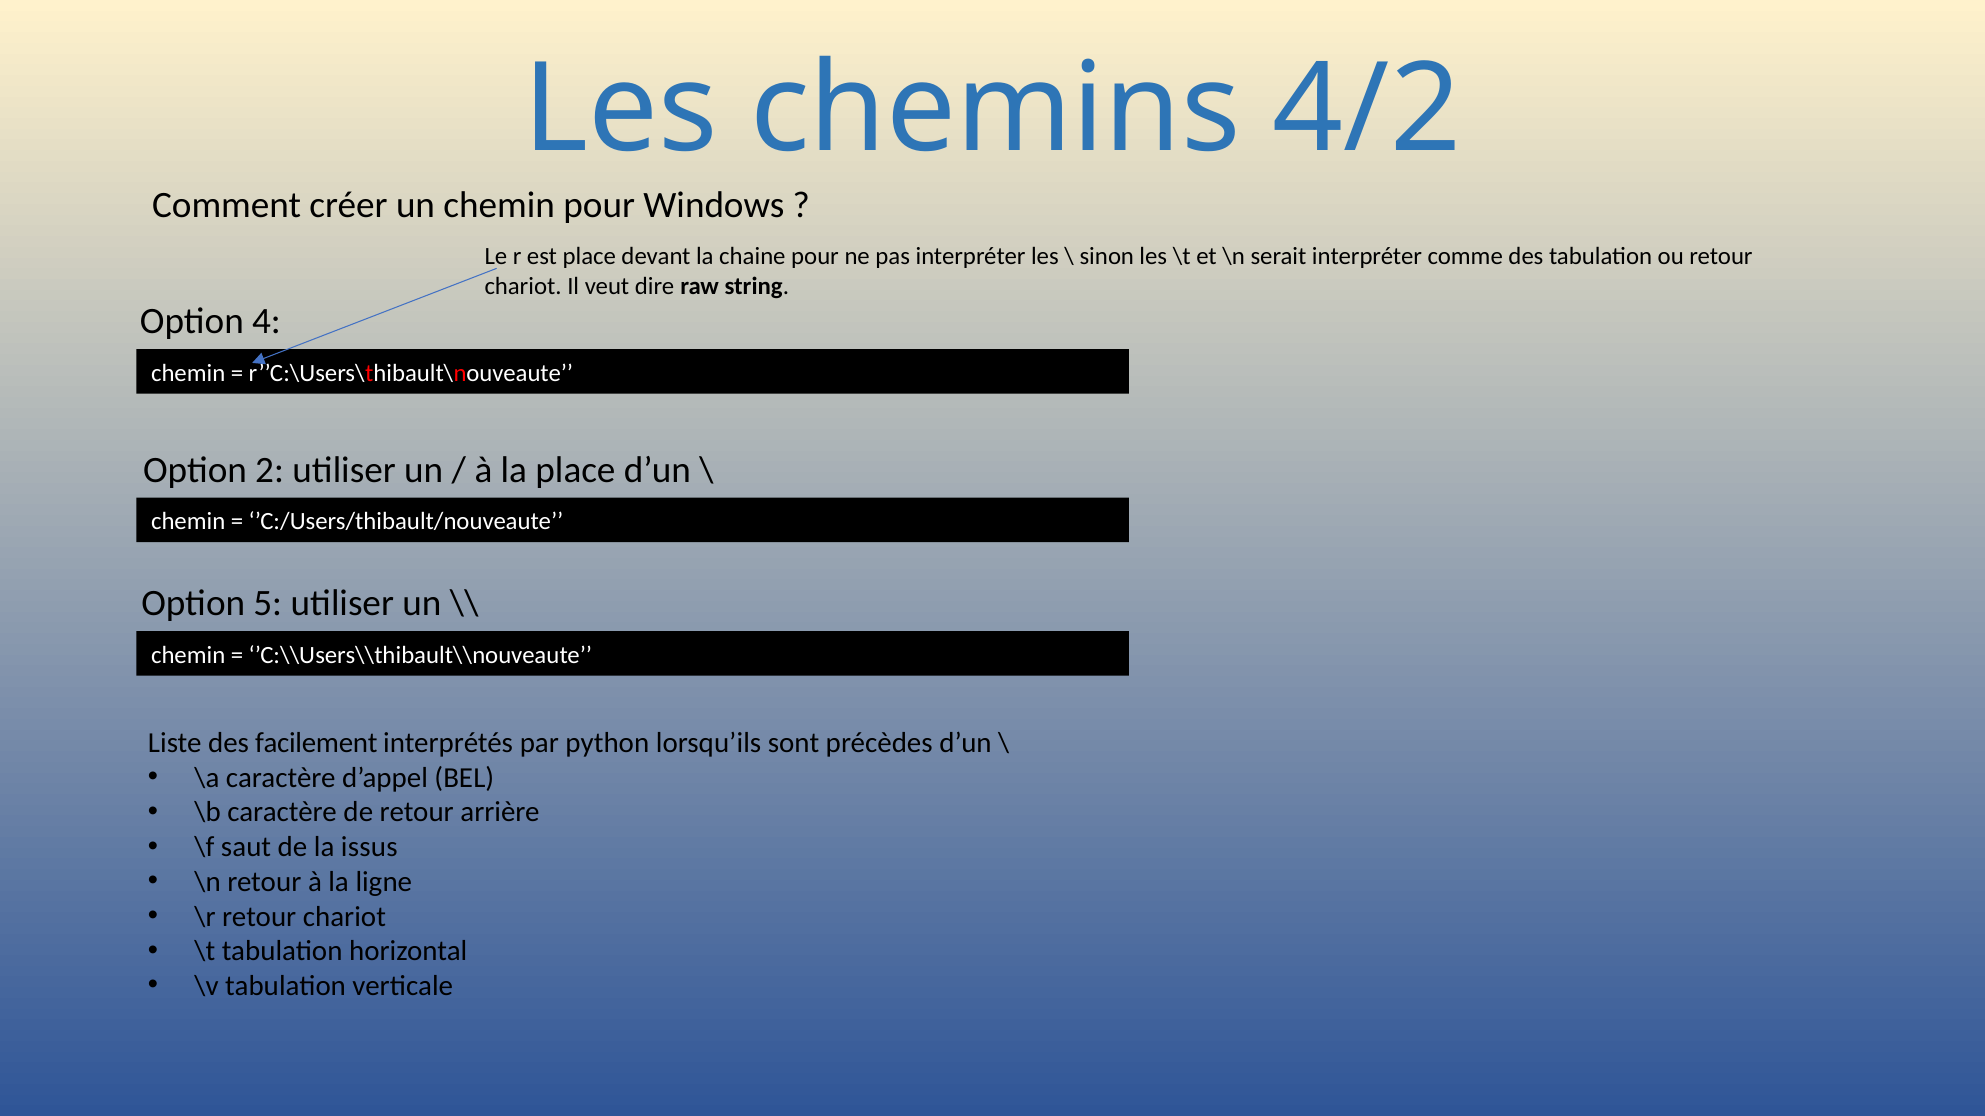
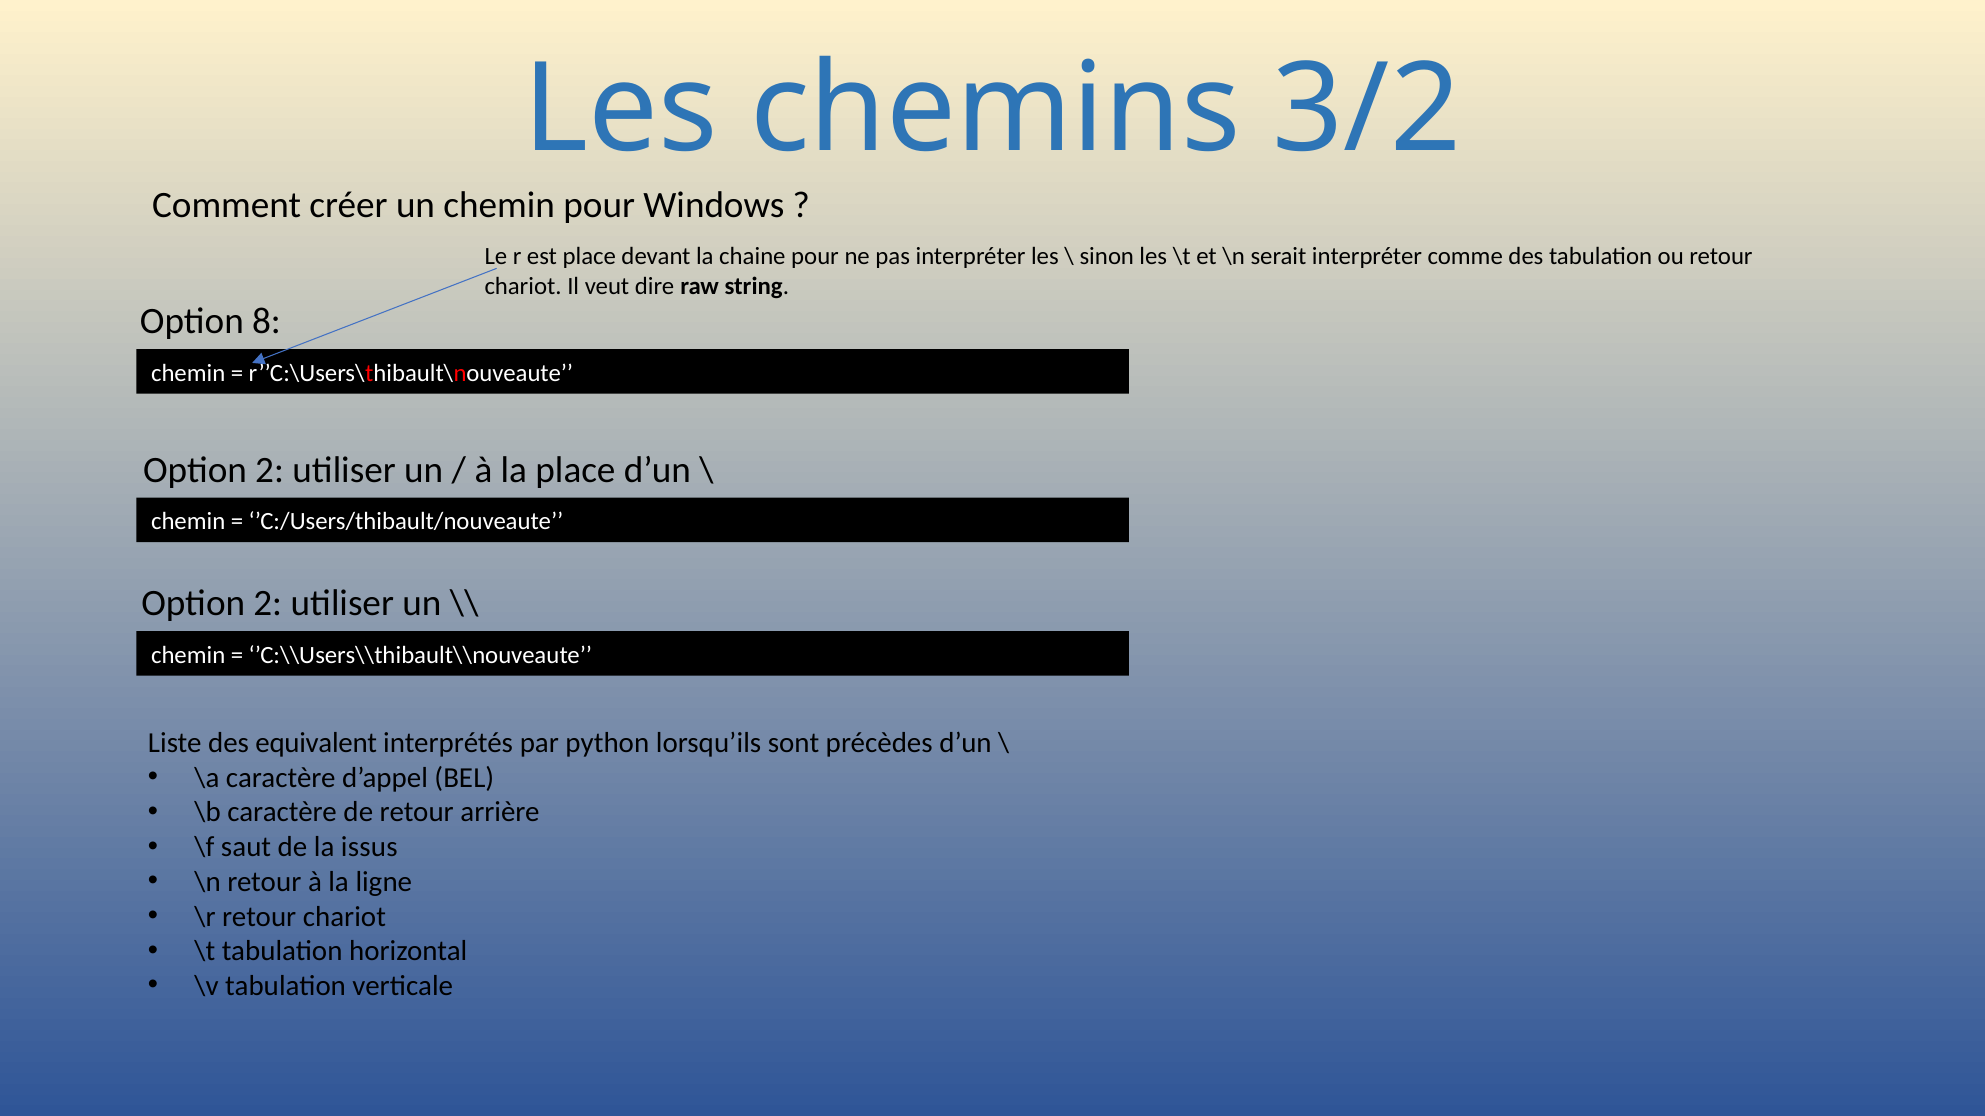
4/2: 4/2 -> 3/2
4: 4 -> 8
5 at (268, 604): 5 -> 2
facilement: facilement -> equivalent
